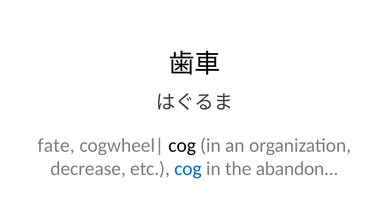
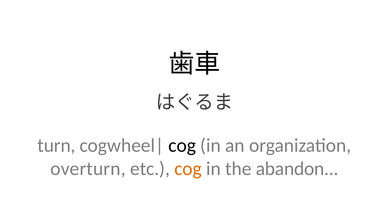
fate: fate -> turn
decrease: decrease -> overturn
cog at (188, 169) colour: blue -> orange
